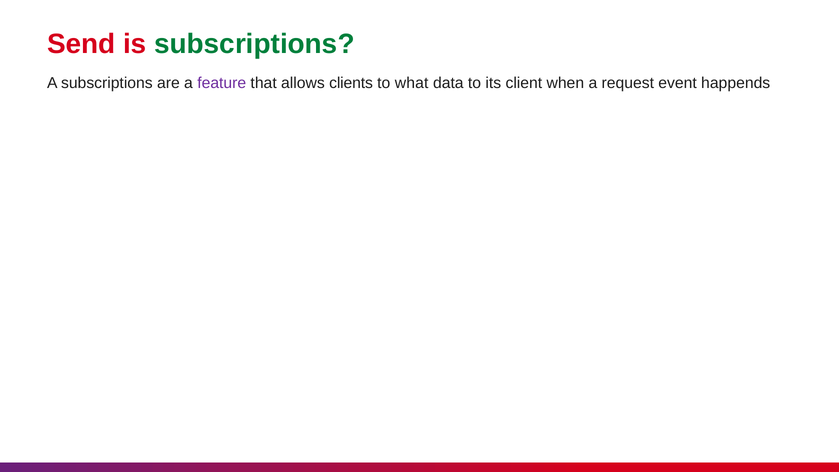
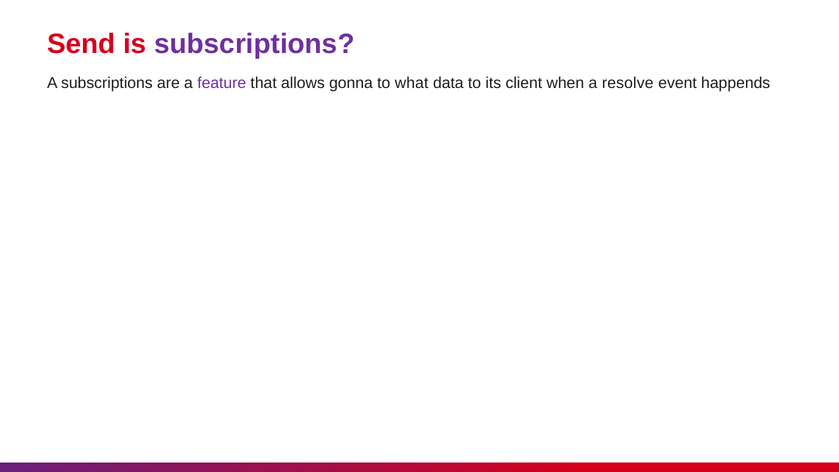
subscriptions at (254, 44) colour: green -> purple
clients: clients -> gonna
request: request -> resolve
